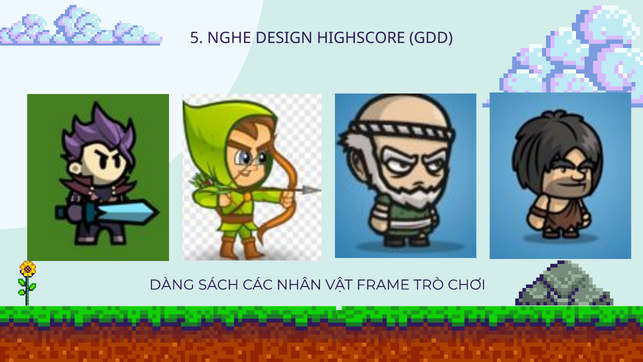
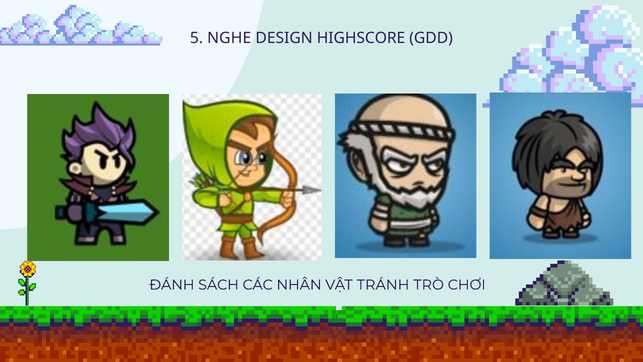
DÀNG: DÀNG -> ĐÁNH
FRAME: FRAME -> TRÁNH
